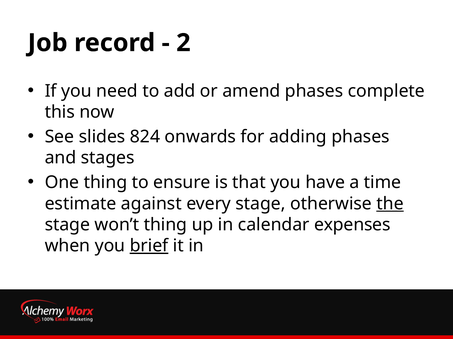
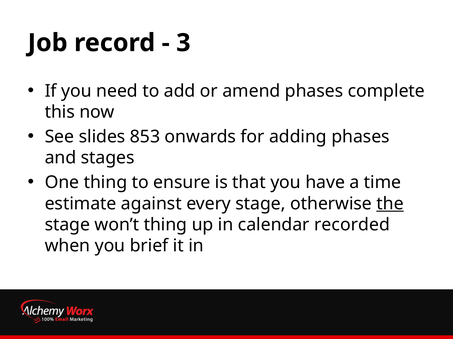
2: 2 -> 3
824: 824 -> 853
expenses: expenses -> recorded
brief underline: present -> none
